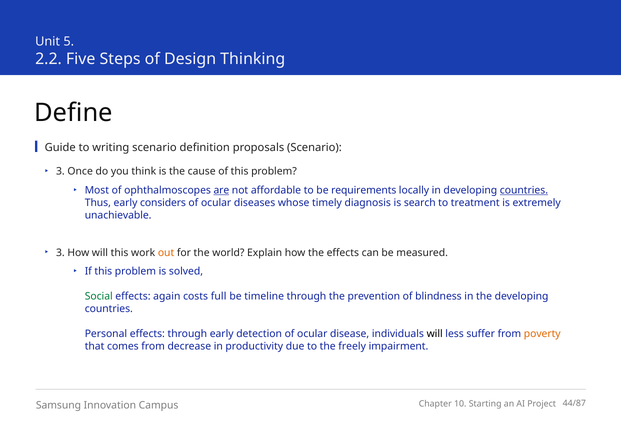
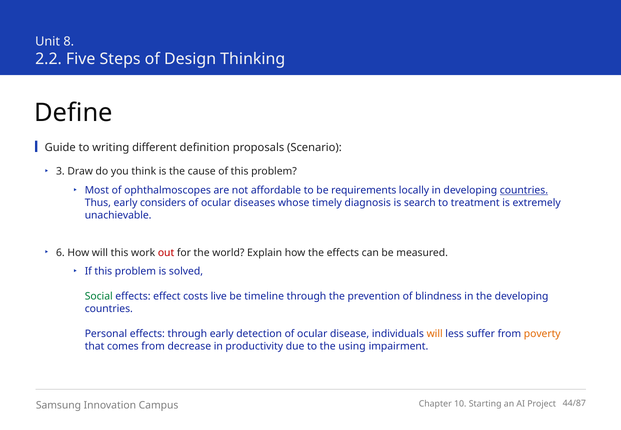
5: 5 -> 8
writing scenario: scenario -> different
Once: Once -> Draw
are underline: present -> none
3 at (60, 253): 3 -> 6
out colour: orange -> red
again: again -> effect
full: full -> live
will at (435, 334) colour: black -> orange
freely: freely -> using
